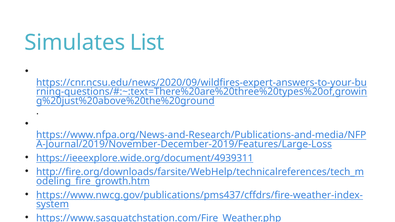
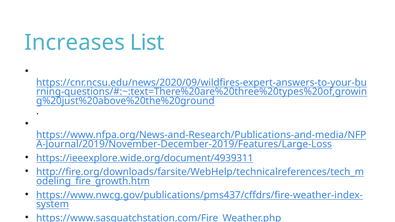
Simulates: Simulates -> Increases
